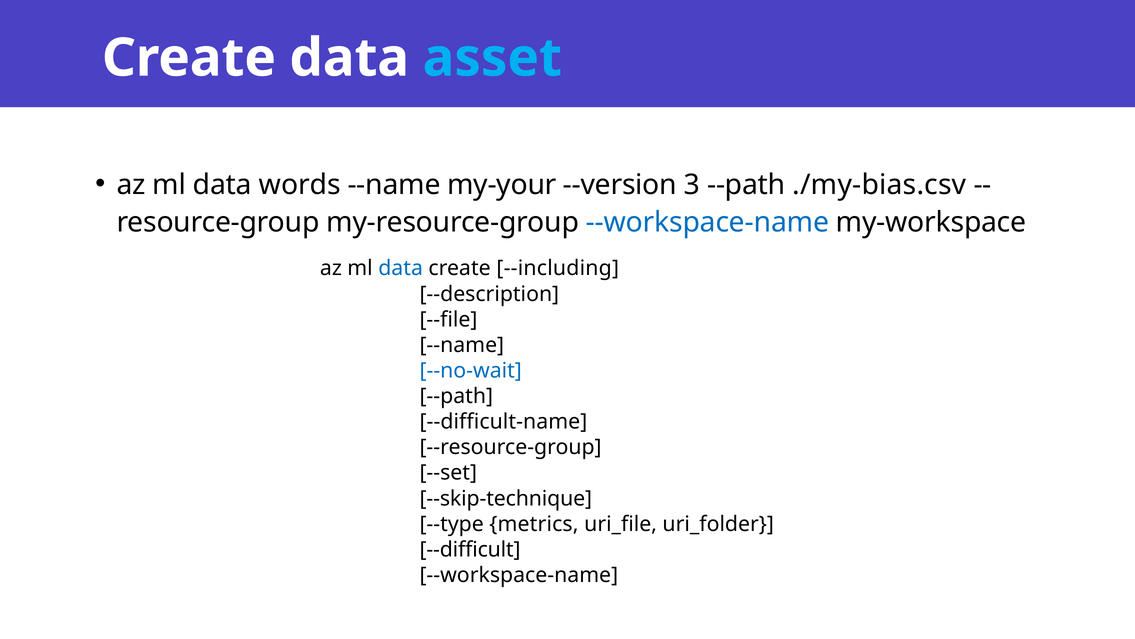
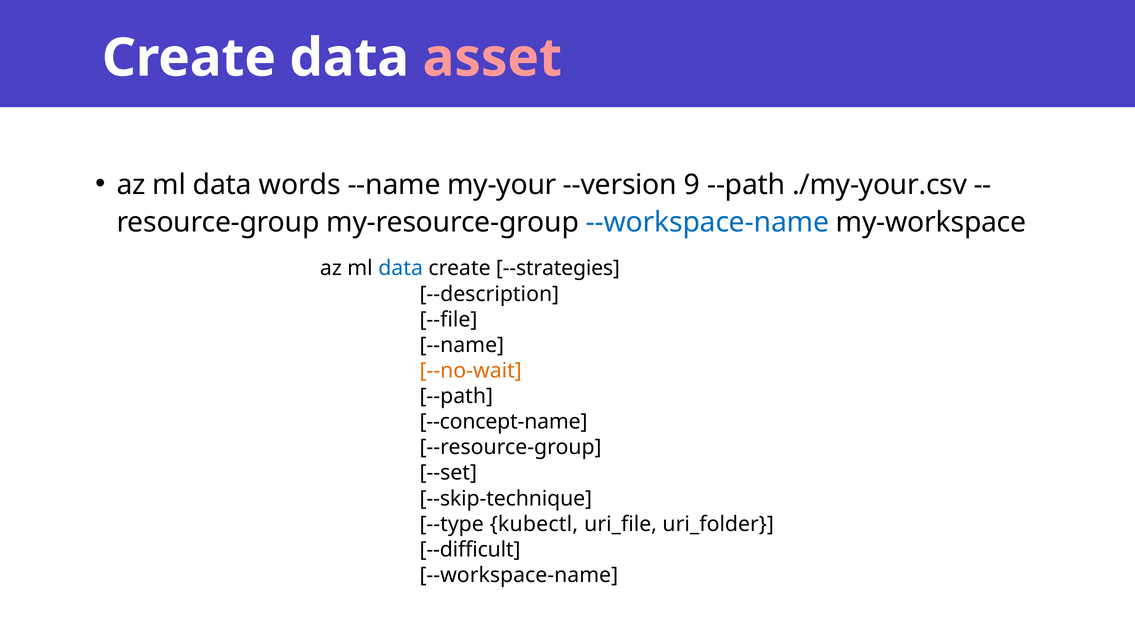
asset colour: light blue -> pink
3: 3 -> 9
./my-bias.csv: ./my-bias.csv -> ./my-your.csv
--including: --including -> --strategies
--no-wait colour: blue -> orange
--difficult-name: --difficult-name -> --concept-name
metrics: metrics -> kubectl
